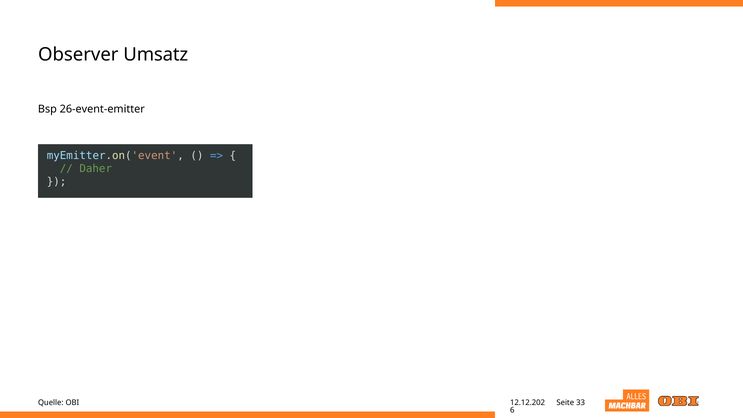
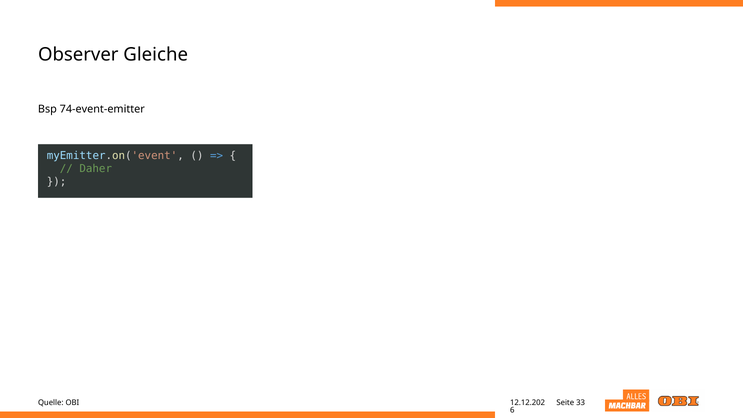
Umsatz: Umsatz -> Gleiche
26-event-emitter: 26-event-emitter -> 74-event-emitter
